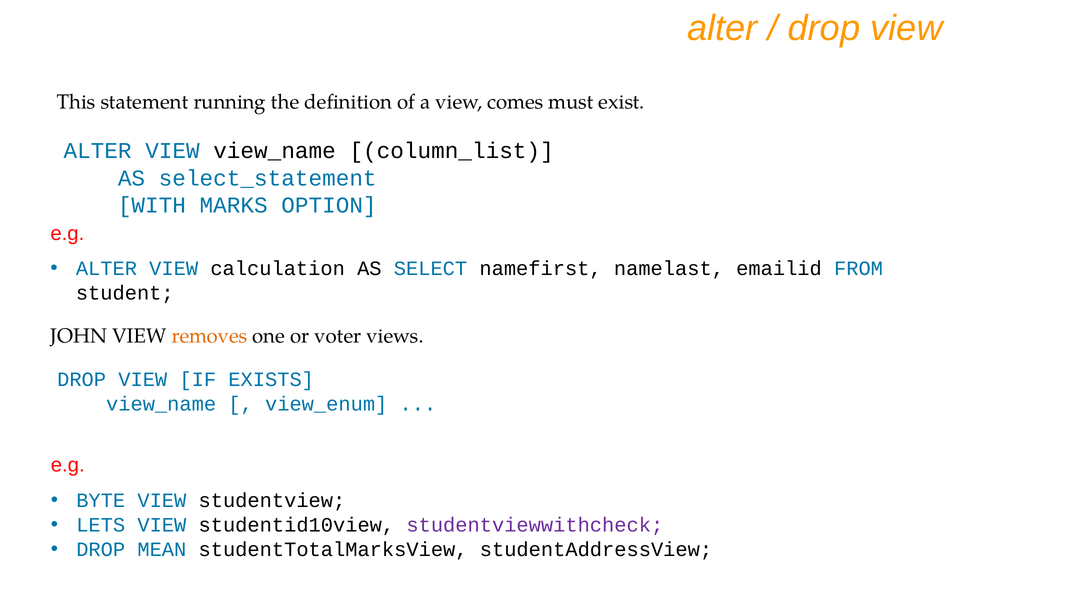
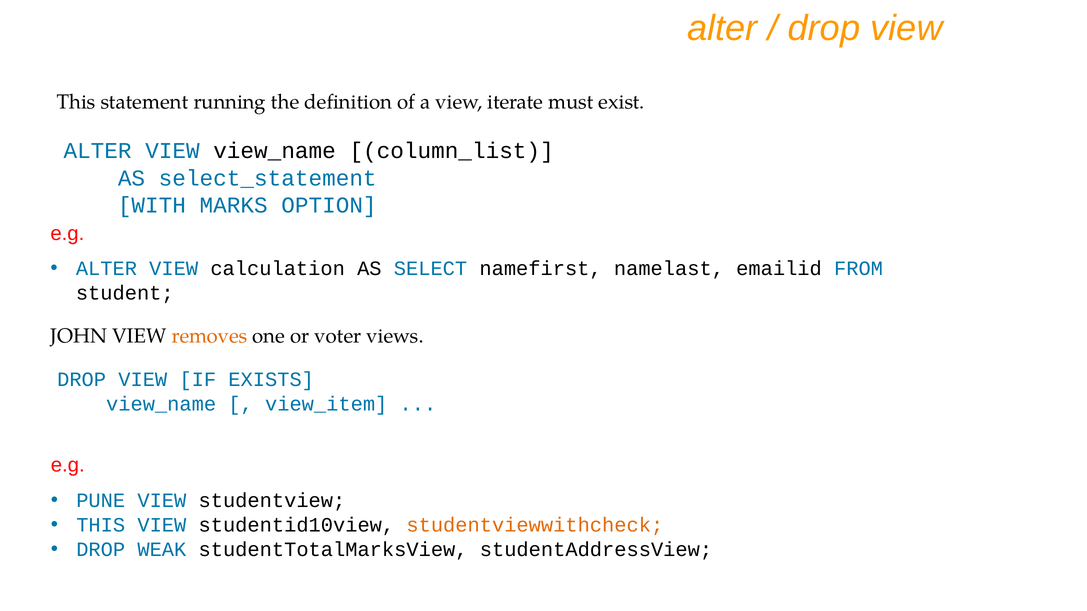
comes: comes -> iterate
view_enum: view_enum -> view_item
BYTE: BYTE -> PUNE
LETS at (101, 525): LETS -> THIS
studentviewwithcheck colour: purple -> orange
MEAN: MEAN -> WEAK
